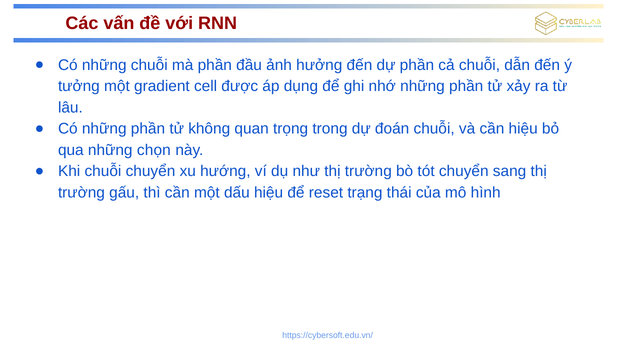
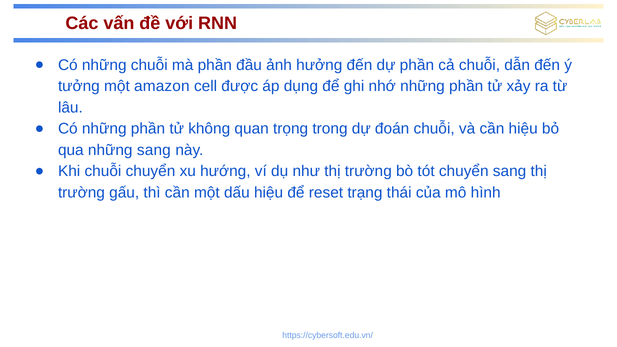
gradient: gradient -> amazon
những chọn: chọn -> sang
